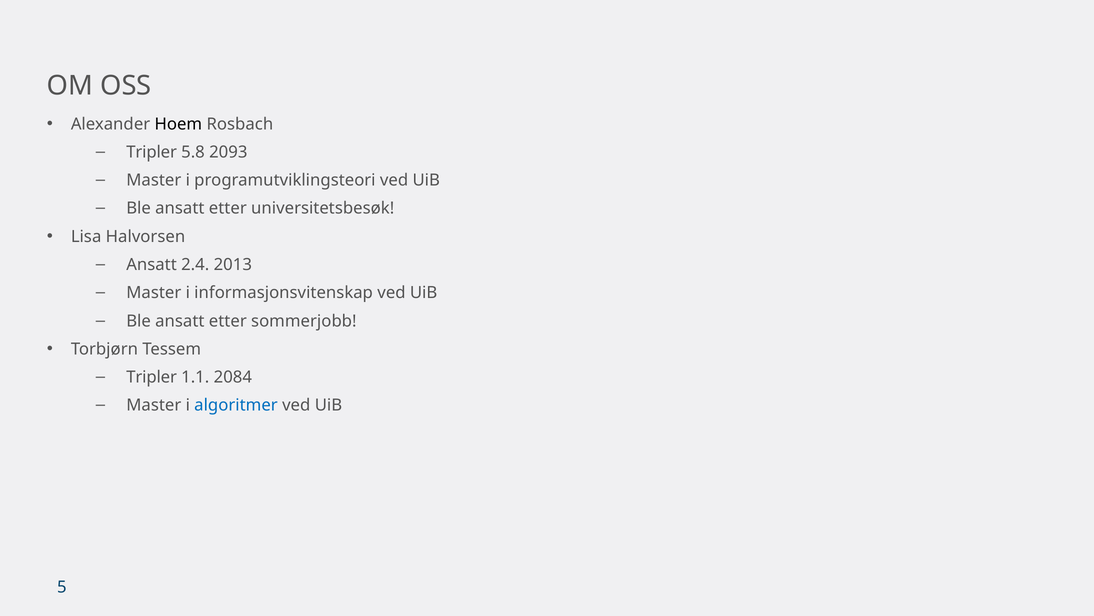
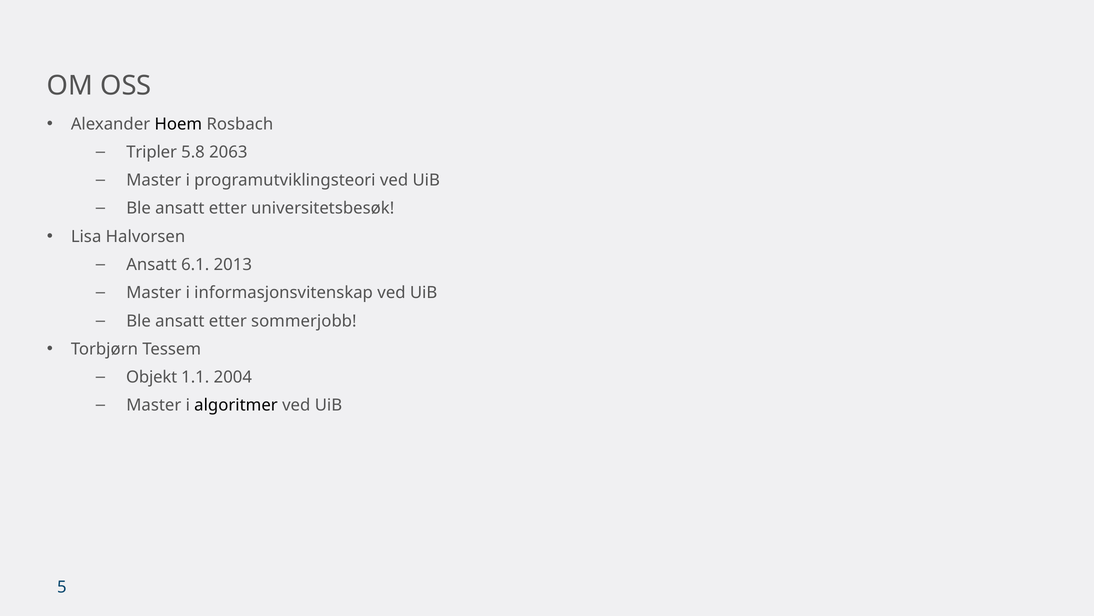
2093: 2093 -> 2063
2.4: 2.4 -> 6.1
Tripler at (152, 377): Tripler -> Objekt
2084: 2084 -> 2004
algoritmer colour: blue -> black
